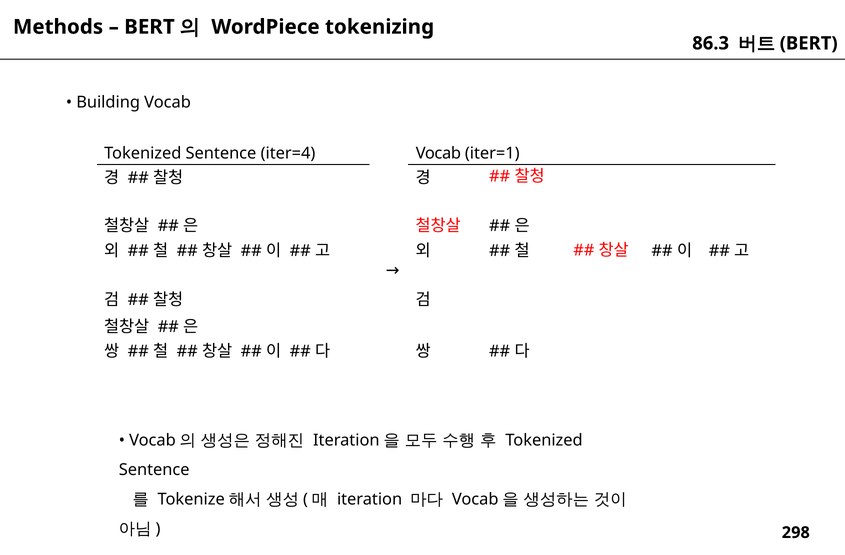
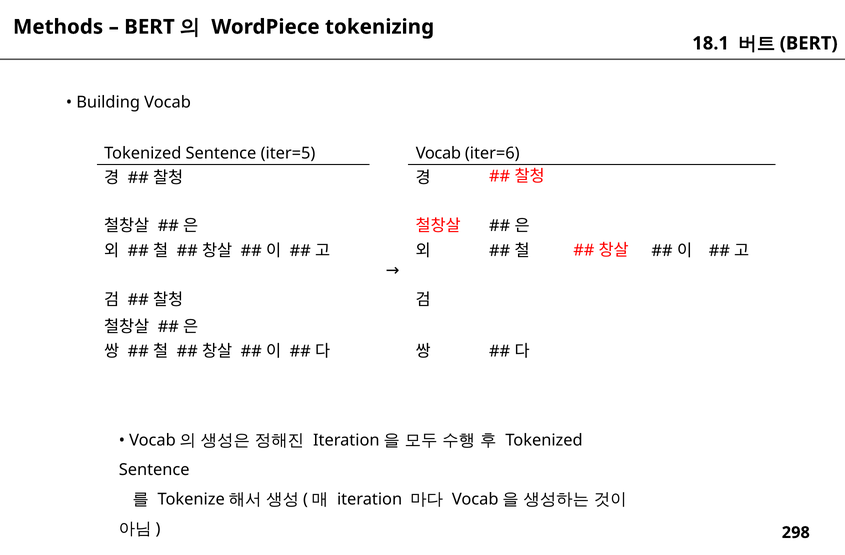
86.3: 86.3 -> 18.1
iter=4: iter=4 -> iter=5
iter=1: iter=1 -> iter=6
